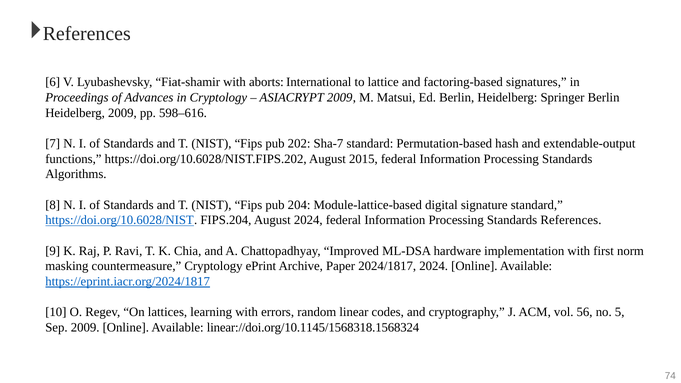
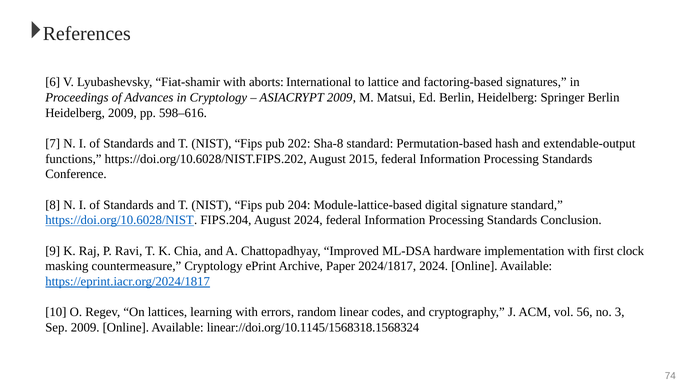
Sha-7: Sha-7 -> Sha-8
Algorithms: Algorithms -> Conference
Standards References: References -> Conclusion
norm: norm -> clock
5: 5 -> 3
